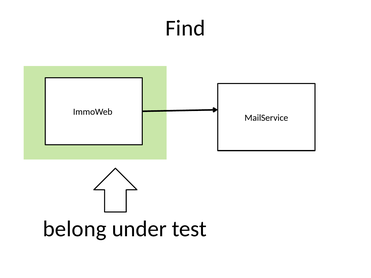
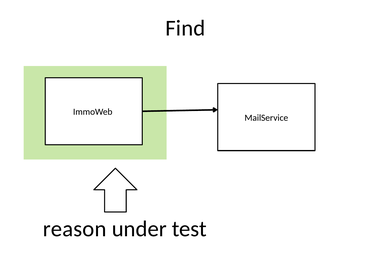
belong: belong -> reason
